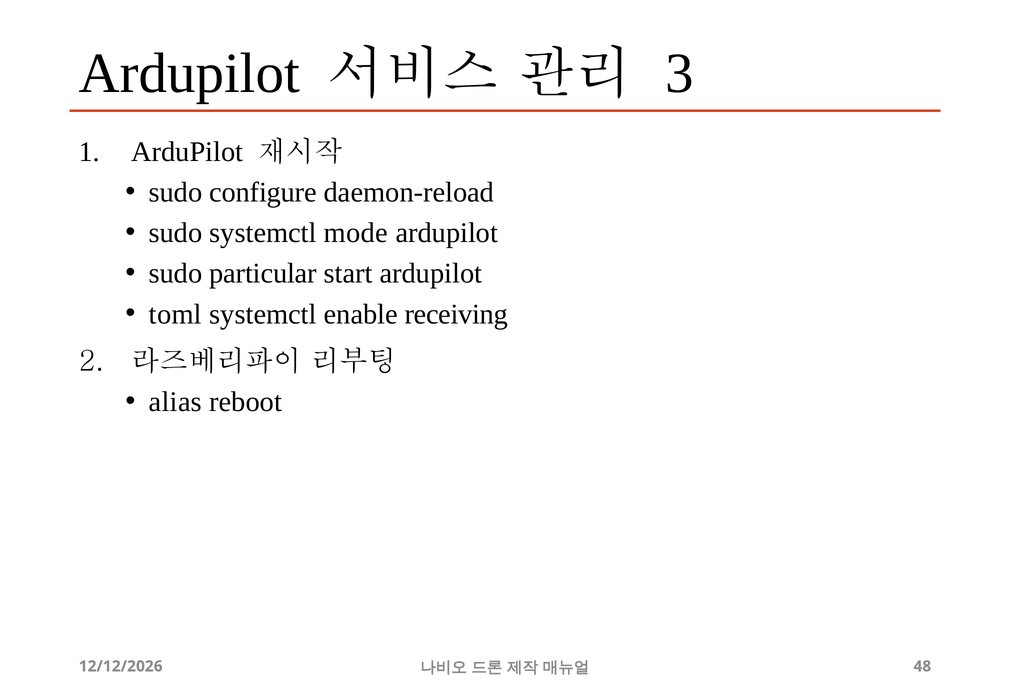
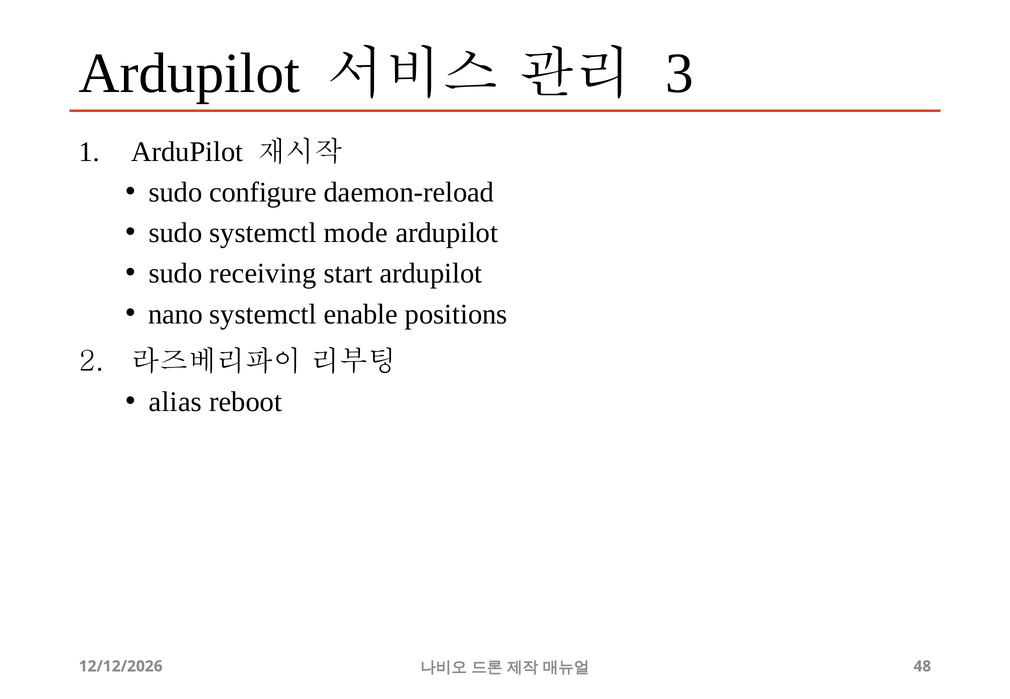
particular: particular -> receiving
toml: toml -> nano
receiving: receiving -> positions
